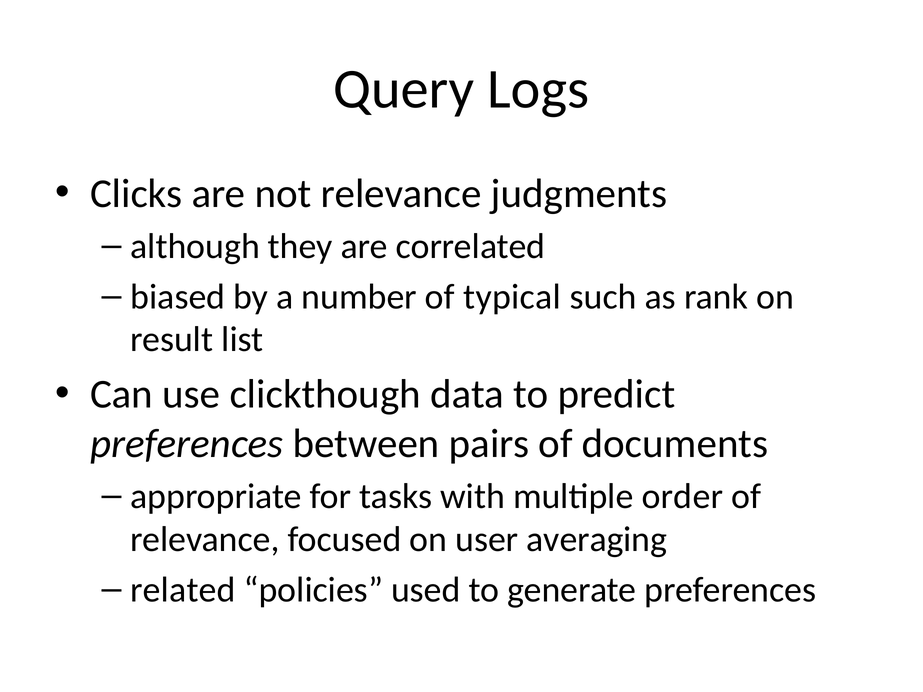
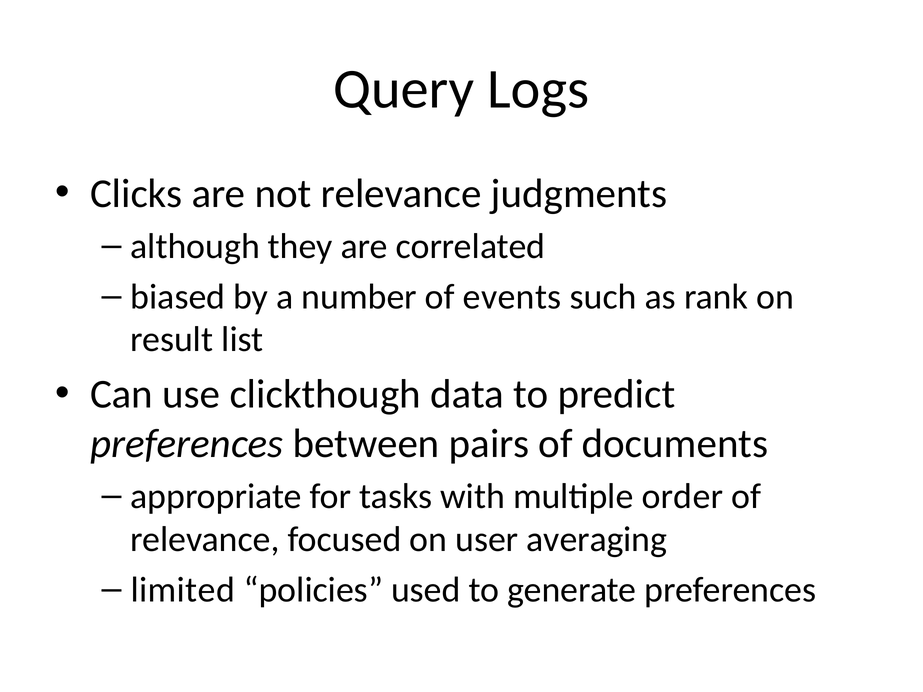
typical: typical -> events
related: related -> limited
